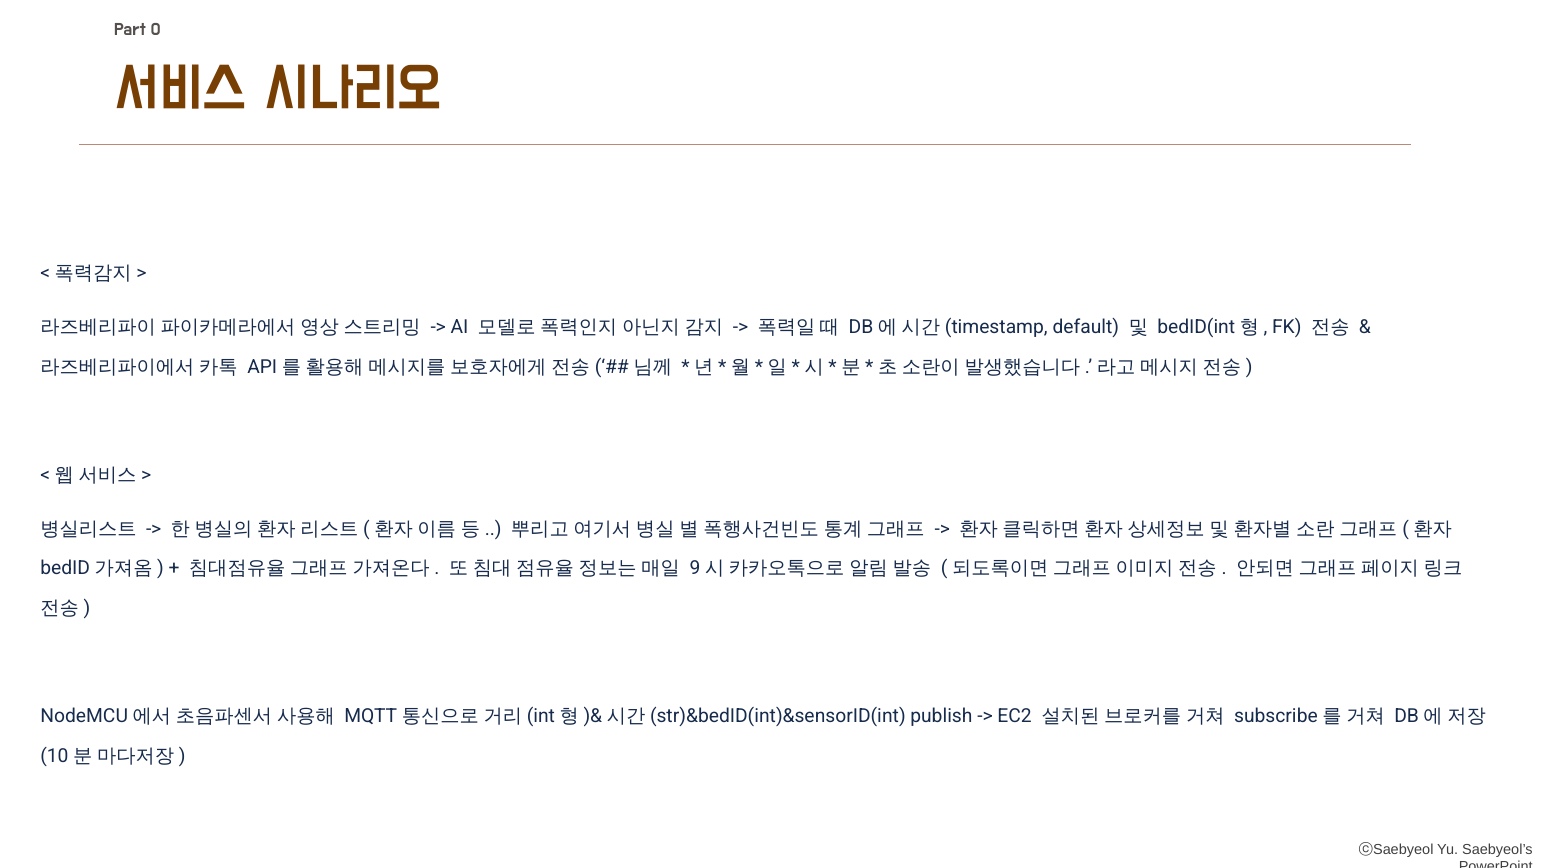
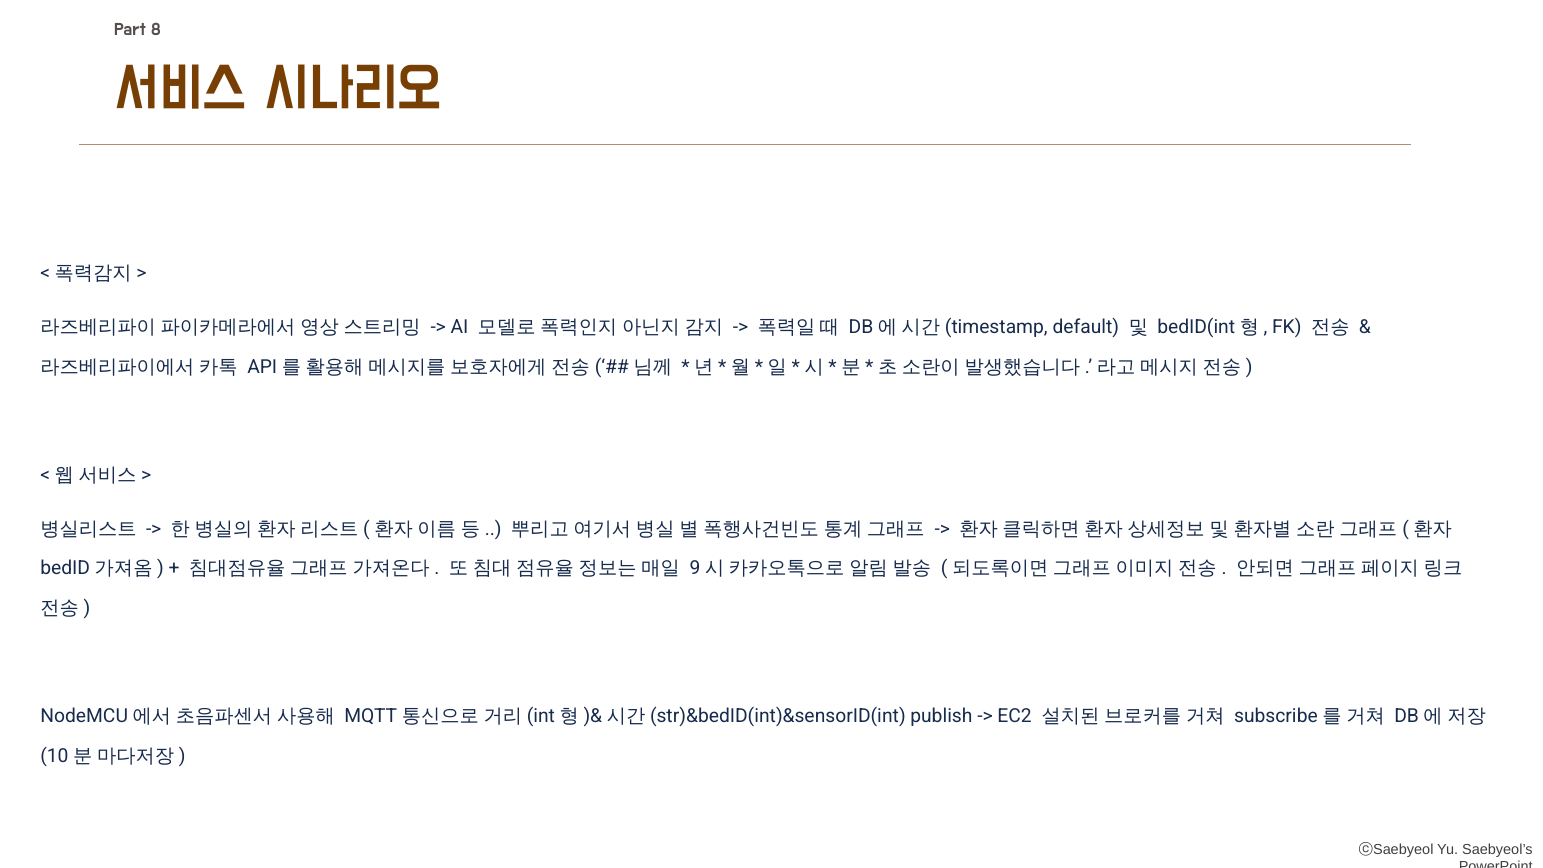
0: 0 -> 8
